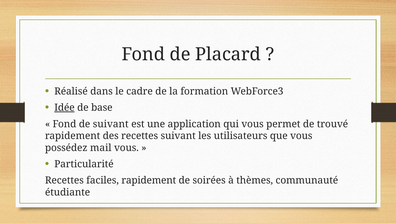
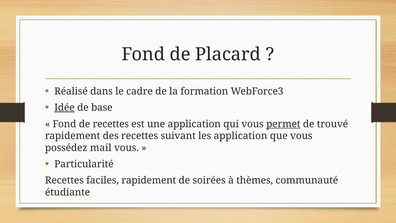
de suivant: suivant -> recettes
permet underline: none -> present
les utilisateurs: utilisateurs -> application
